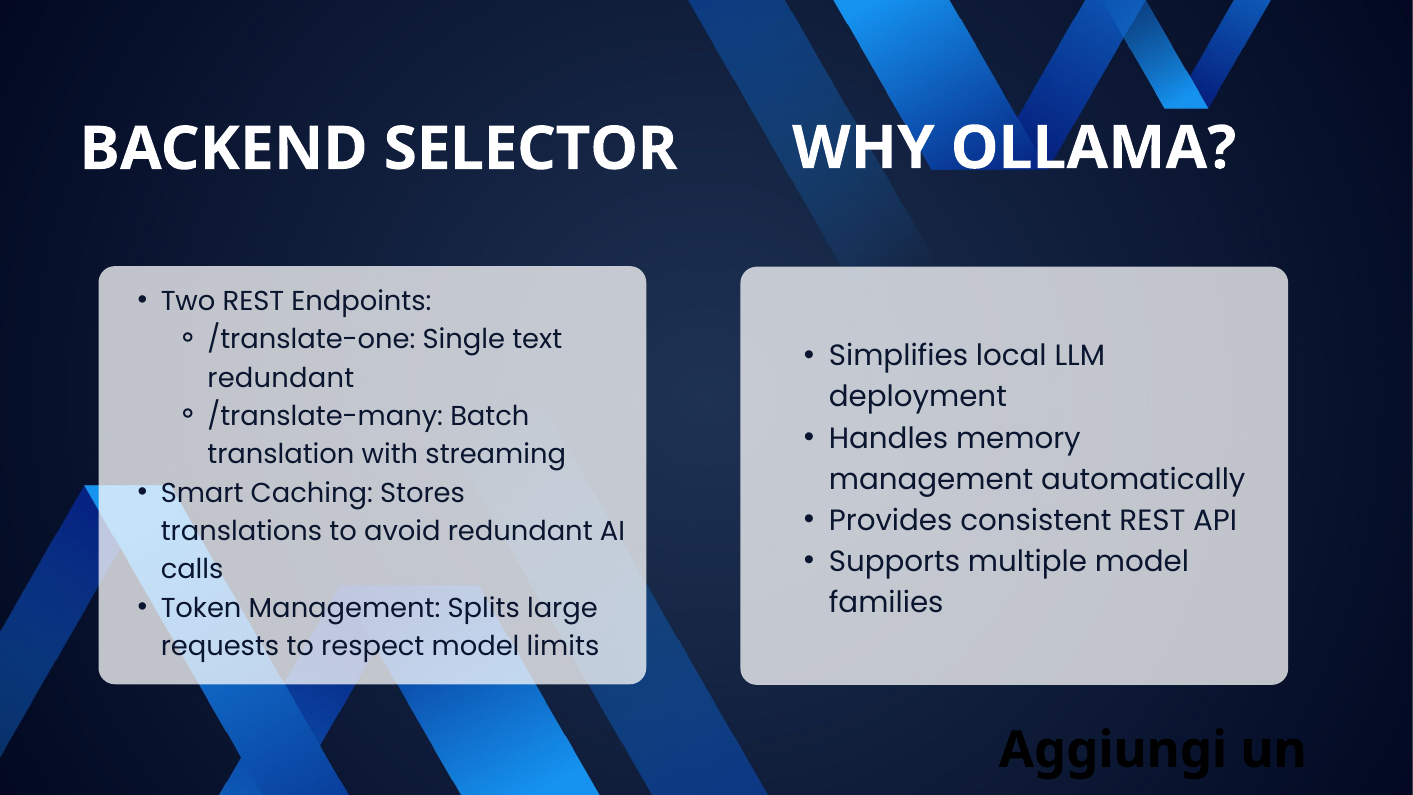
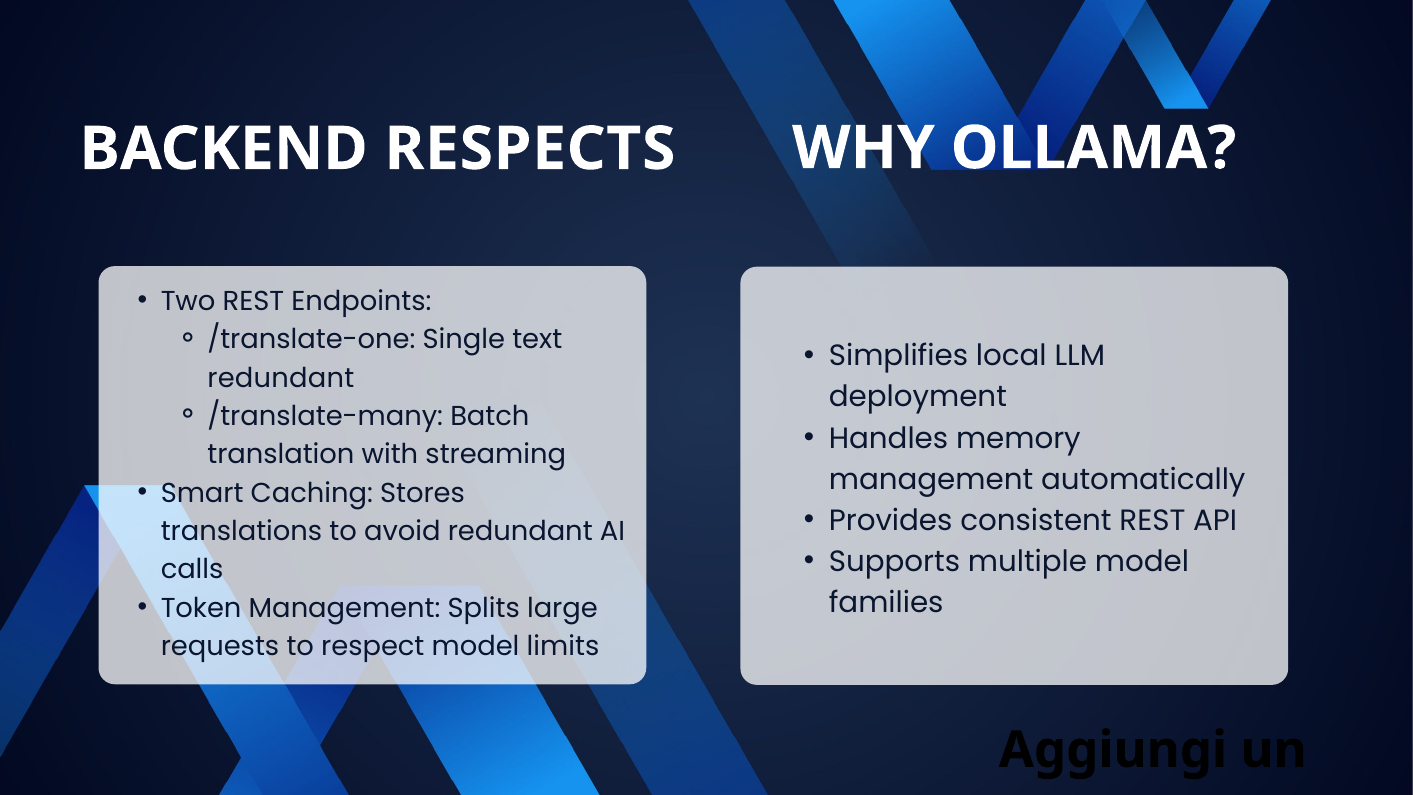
SELECTOR: SELECTOR -> RESPECTS
